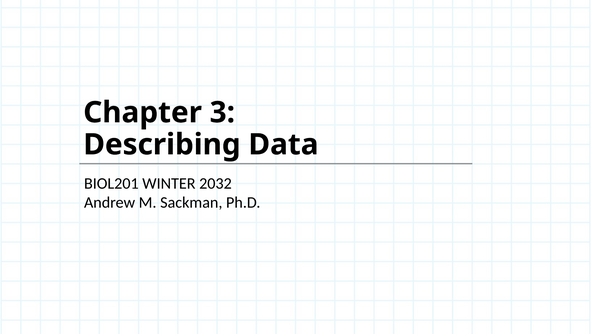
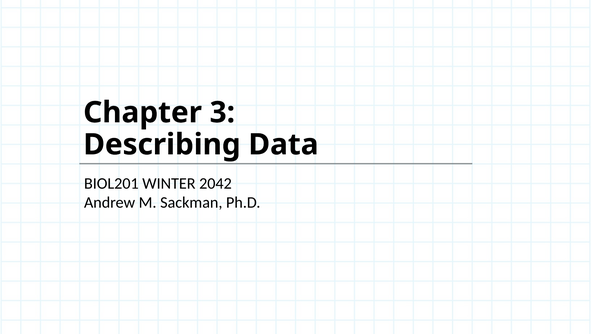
2032: 2032 -> 2042
